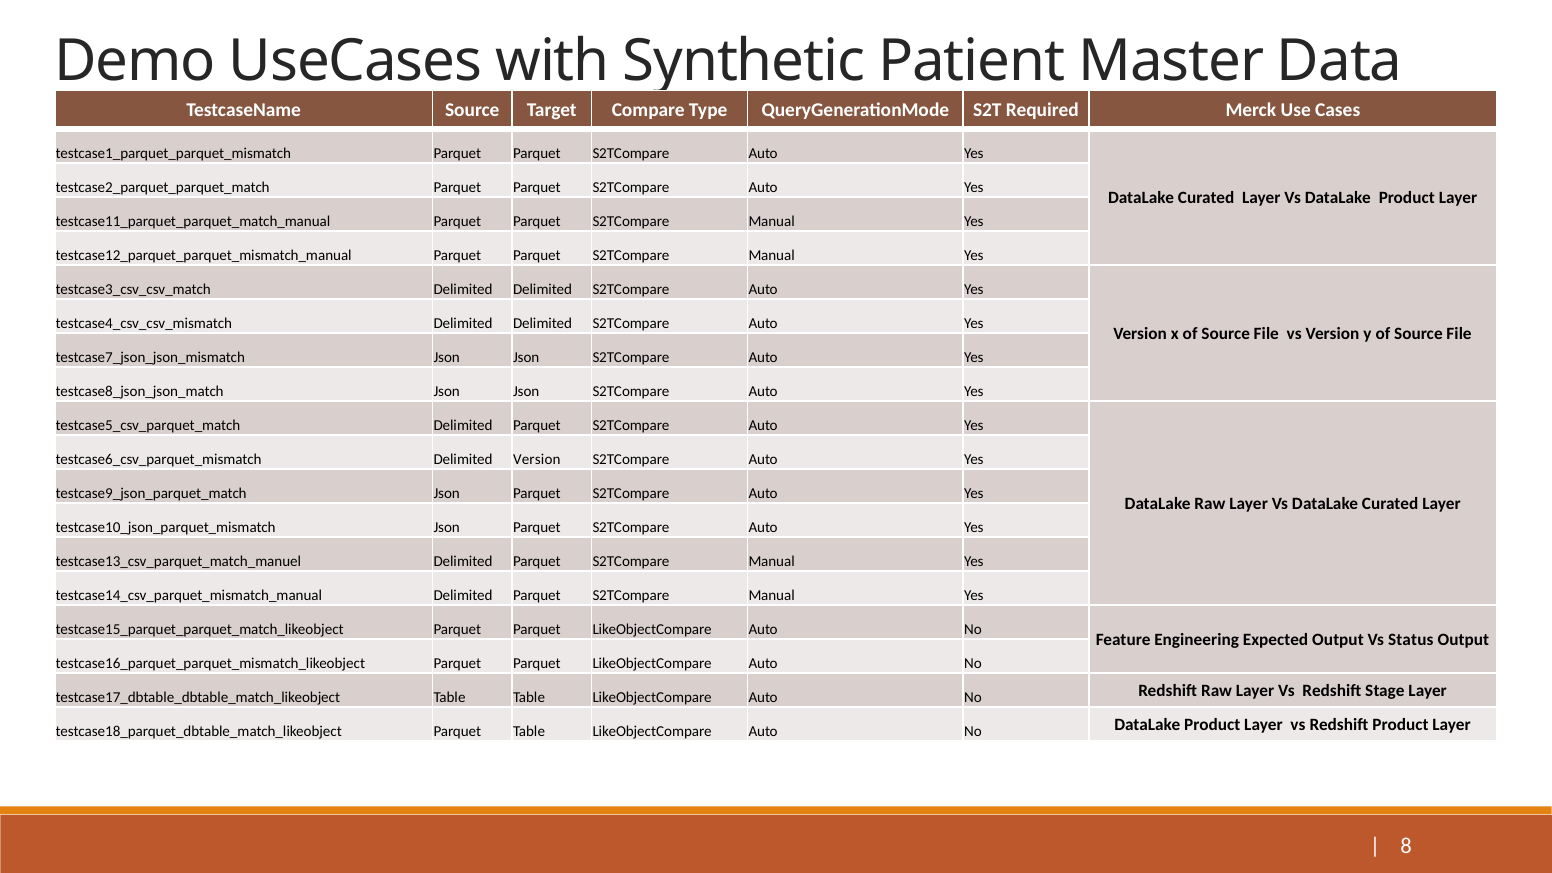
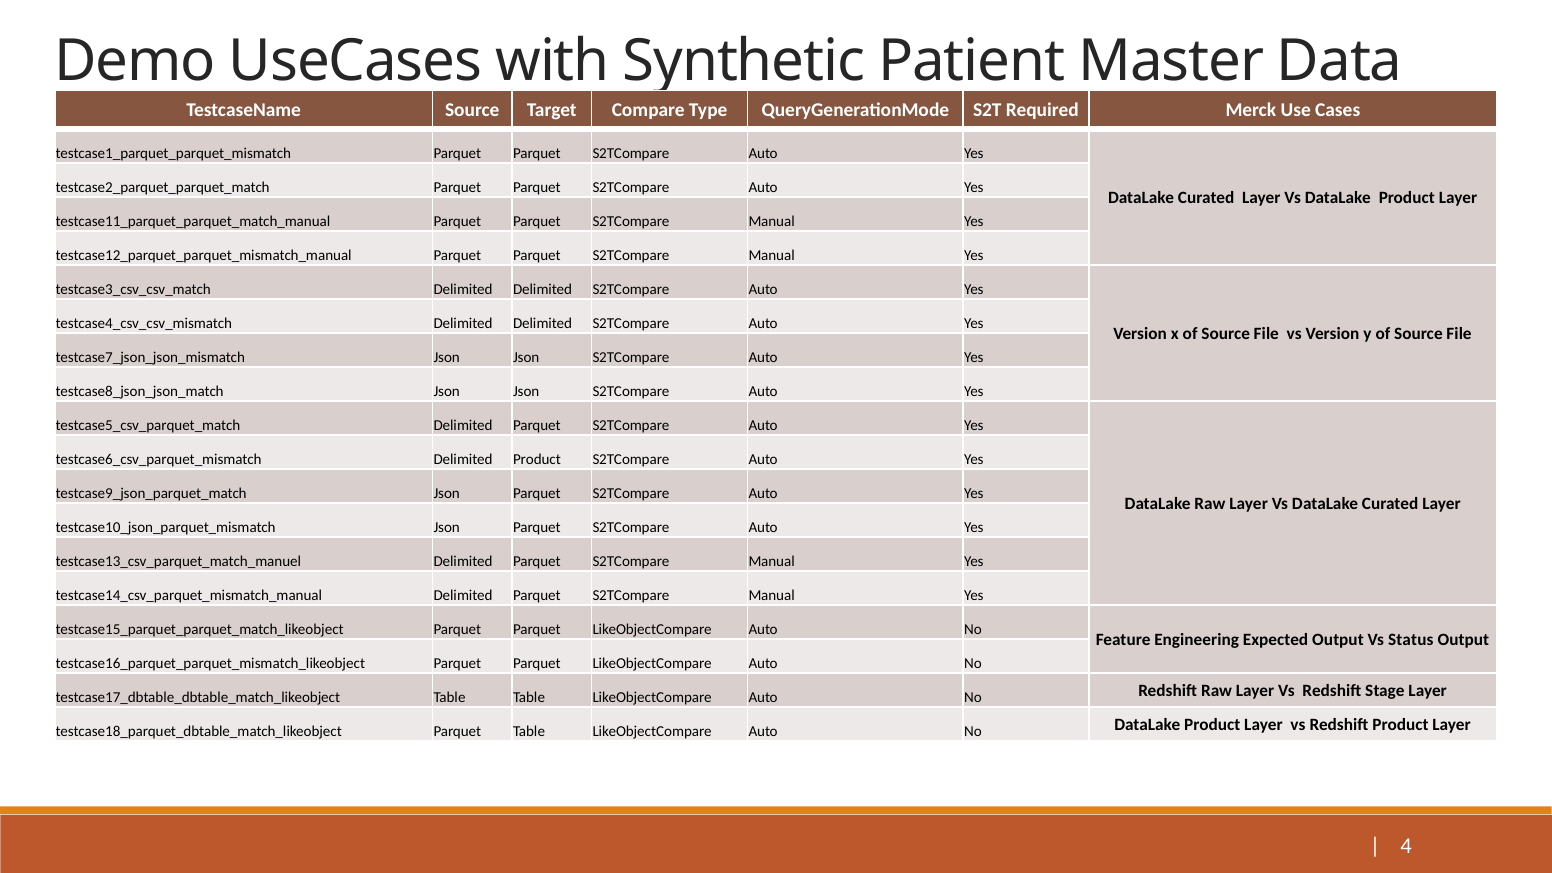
Delimited Version: Version -> Product
8: 8 -> 4
